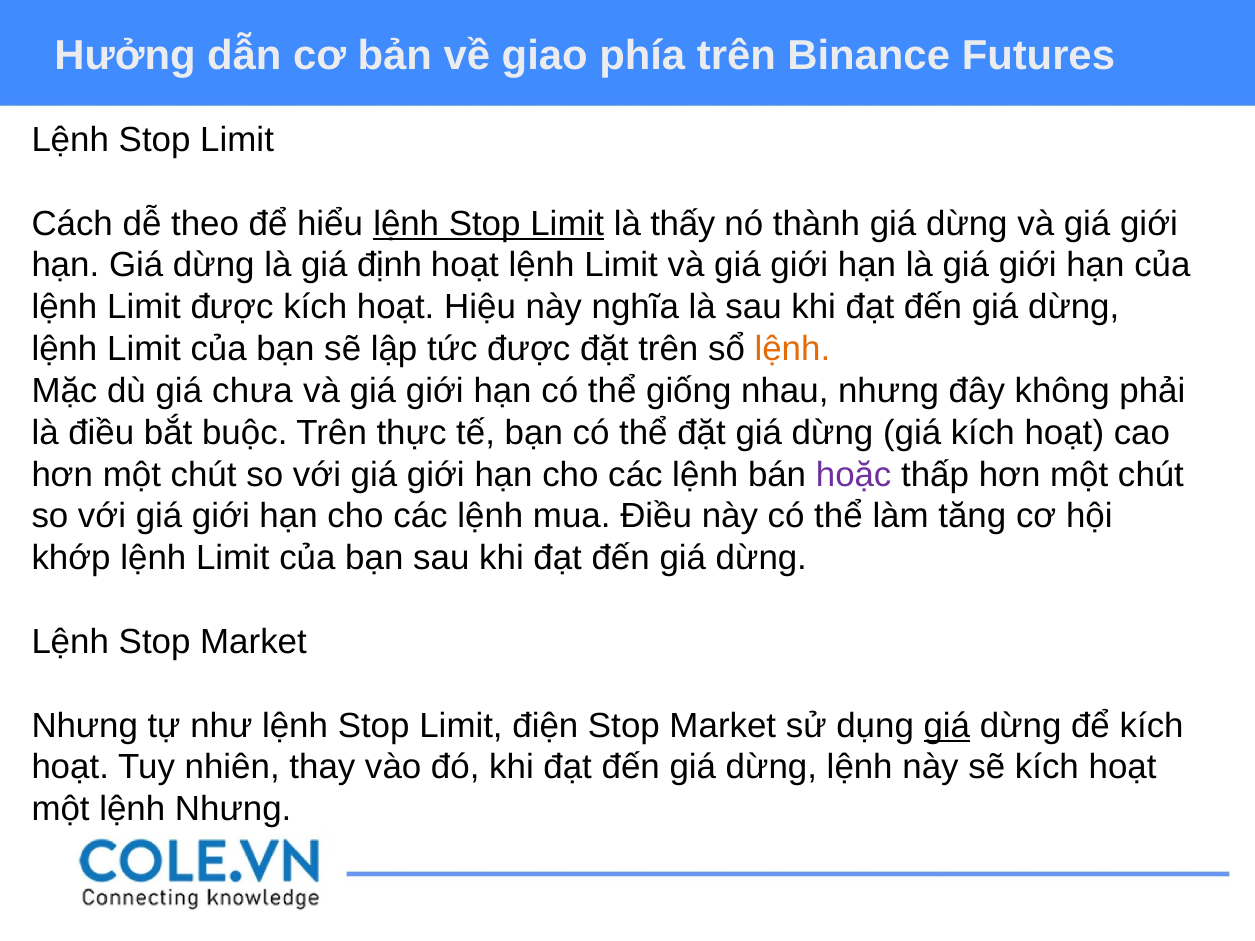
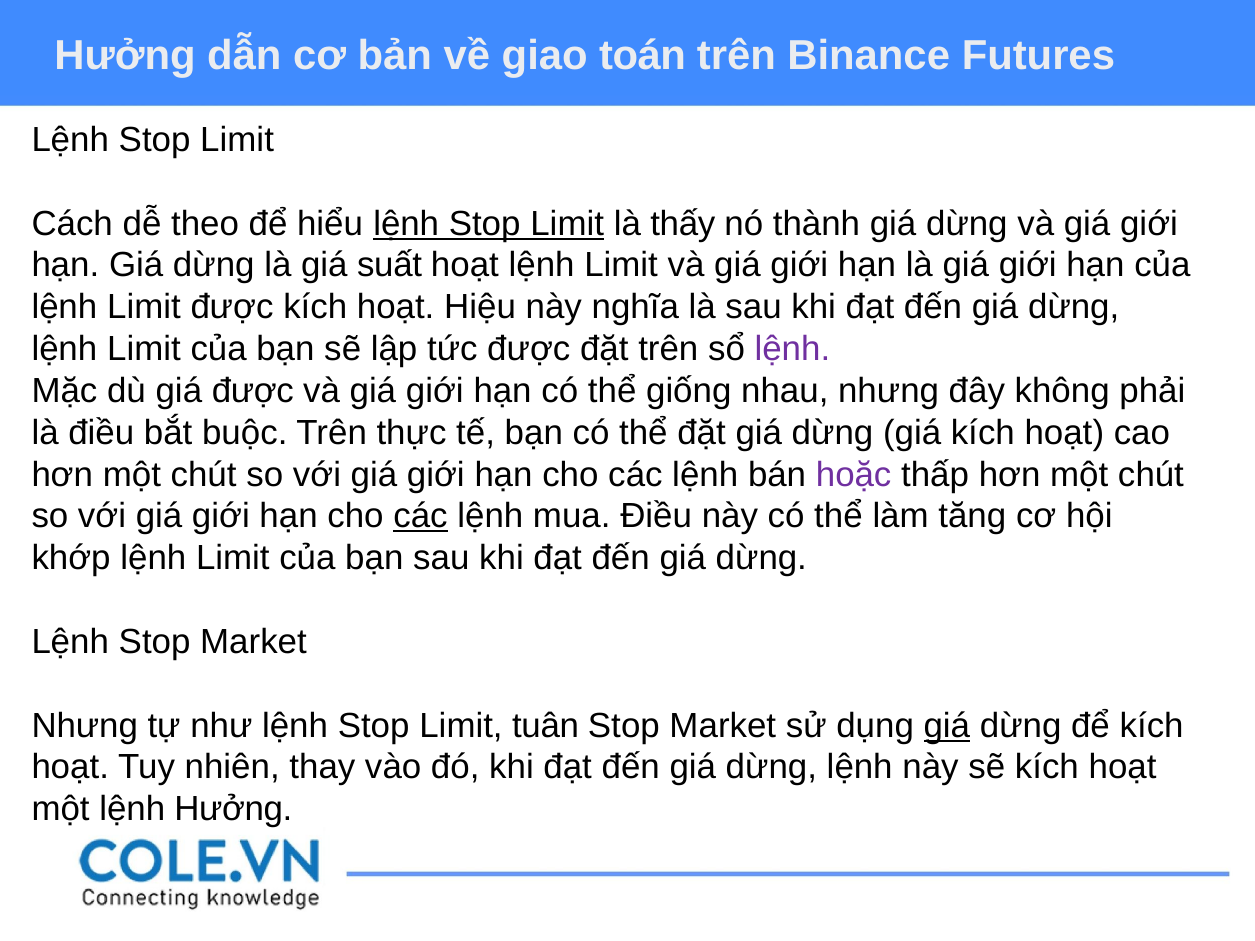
phía: phía -> toán
định: định -> suất
lệnh at (792, 349) colour: orange -> purple
giá chưa: chưa -> được
các at (421, 517) underline: none -> present
điện: điện -> tuân
lệnh Nhưng: Nhưng -> Hưởng
